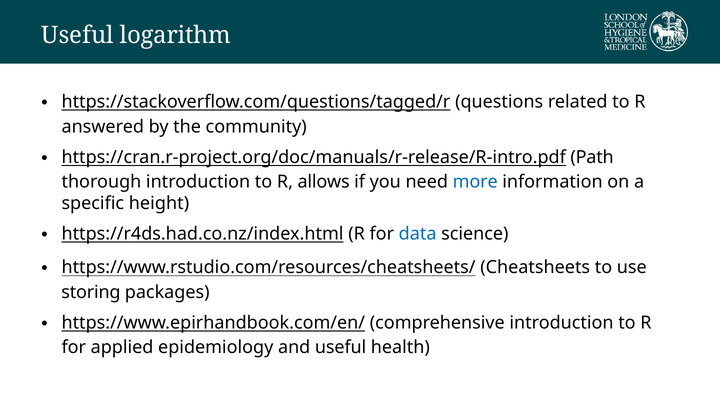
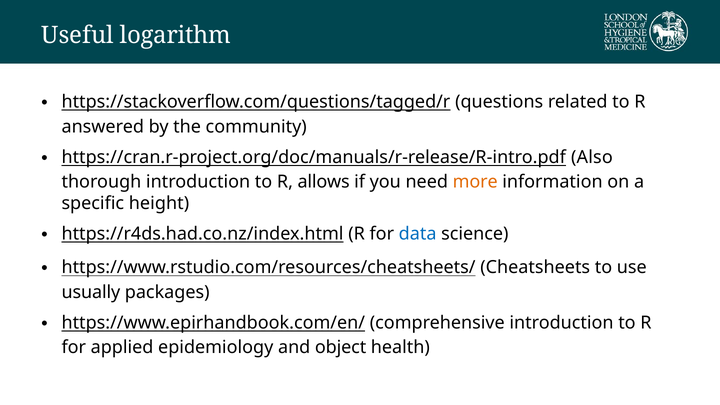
Path: Path -> Also
more colour: blue -> orange
storing: storing -> usually
and useful: useful -> object
